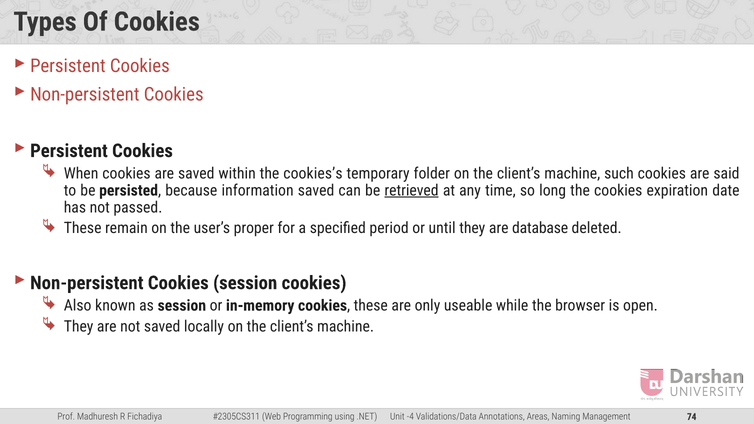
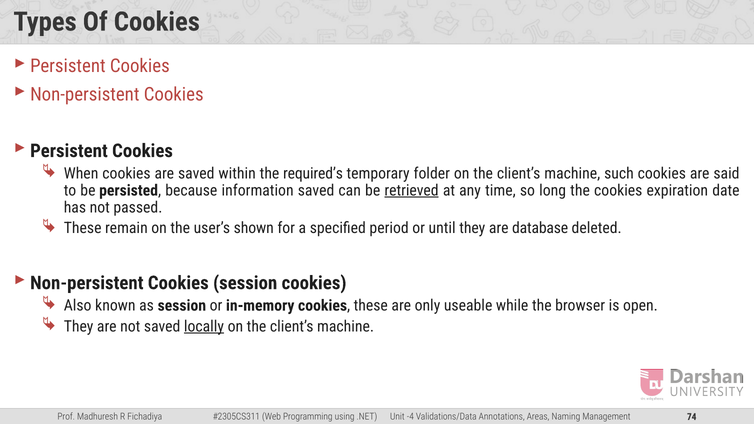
cookies’s: cookies’s -> required’s
proper: proper -> shown
locally underline: none -> present
